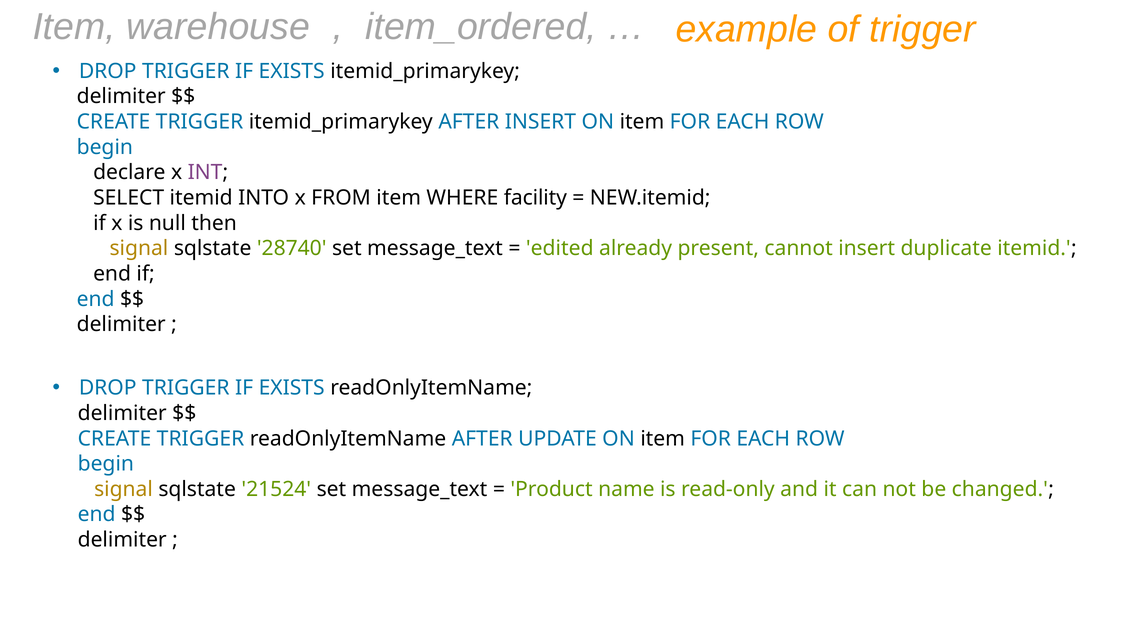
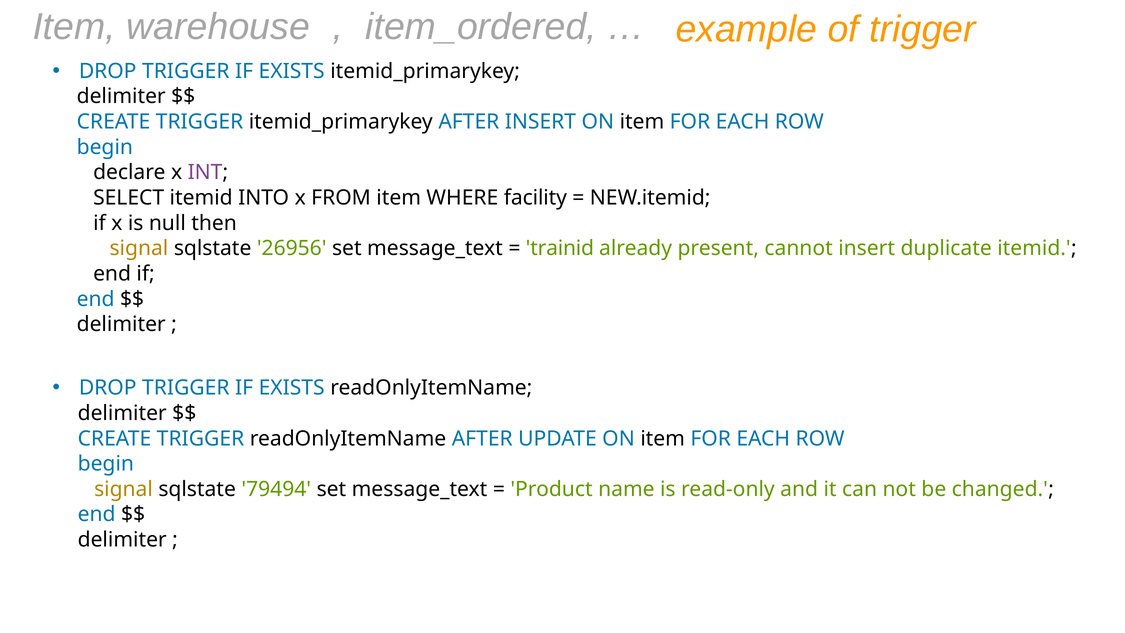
28740: 28740 -> 26956
edited: edited -> trainid
21524: 21524 -> 79494
